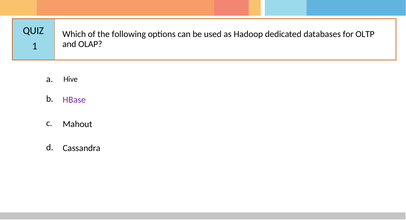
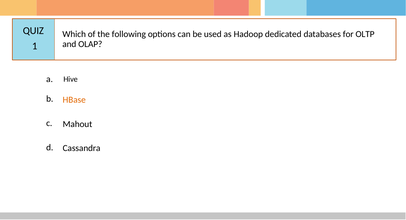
HBase colour: purple -> orange
